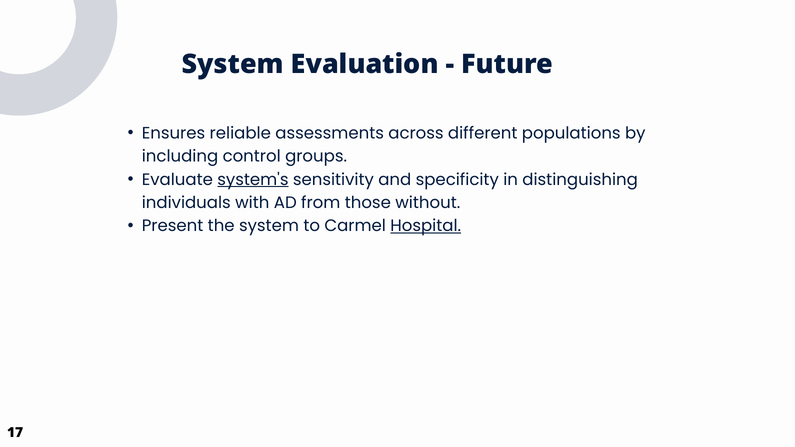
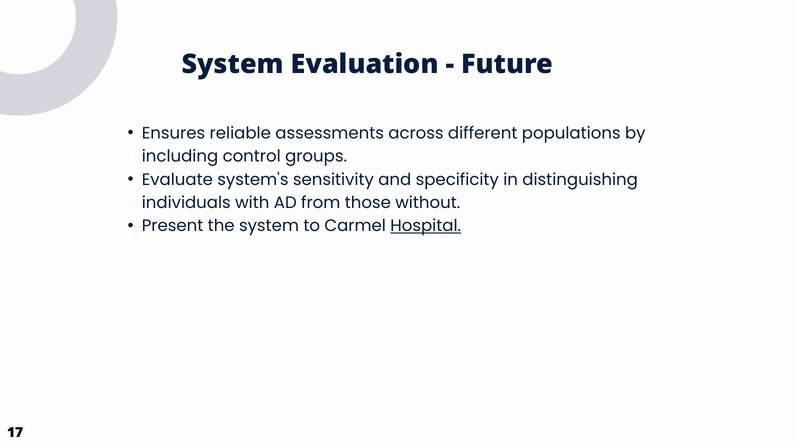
system's underline: present -> none
